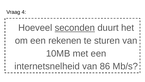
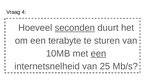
rekenen: rekenen -> terabyte
een at (98, 53) underline: none -> present
86: 86 -> 25
